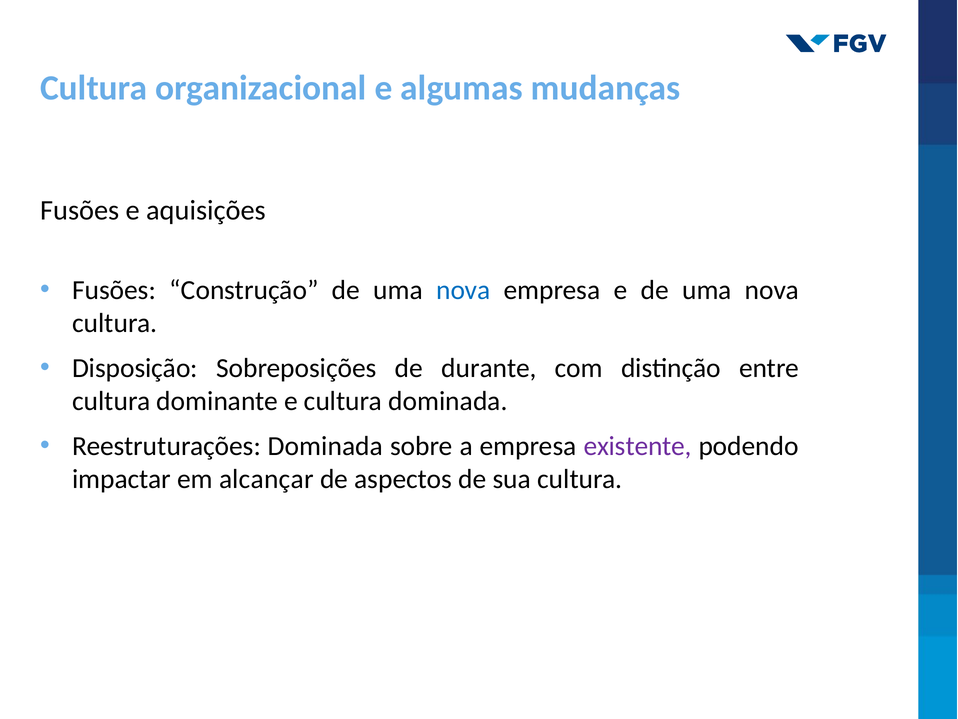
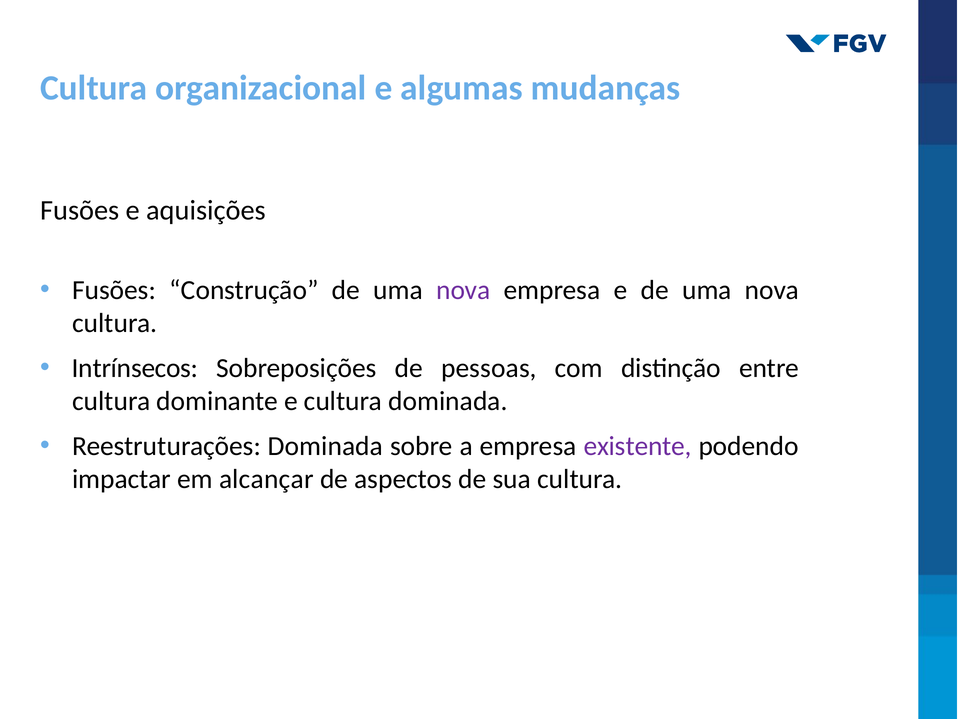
nova at (463, 290) colour: blue -> purple
Disposição: Disposição -> Intrínsecos
durante: durante -> pessoas
